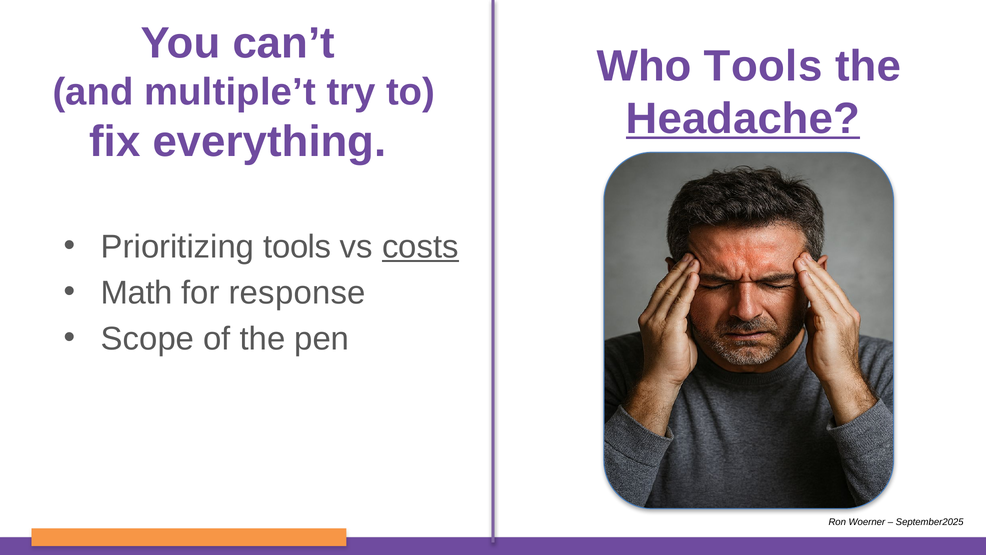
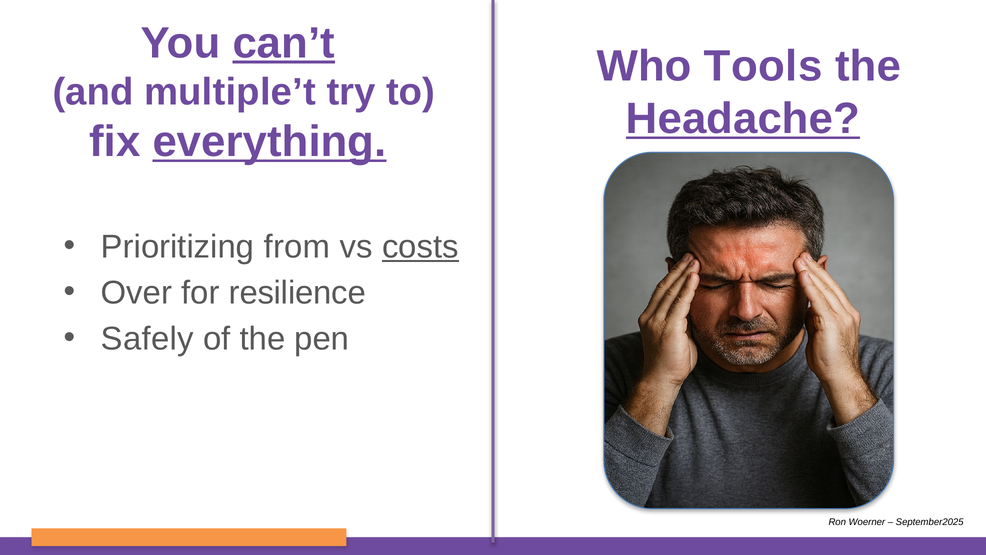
can’t underline: none -> present
everything underline: none -> present
Prioritizing tools: tools -> from
Math: Math -> Over
response: response -> resilience
Scope: Scope -> Safely
